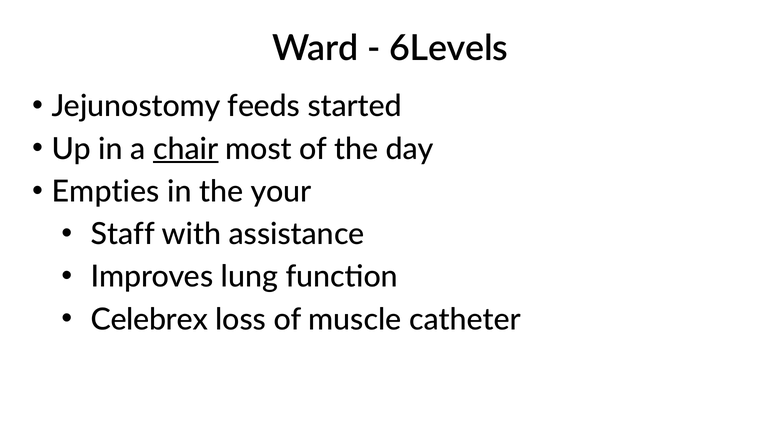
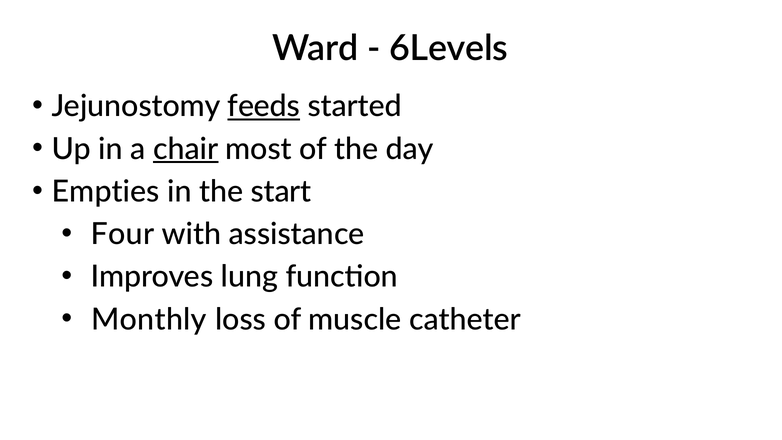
feeds underline: none -> present
your: your -> start
Staff: Staff -> Four
Celebrex: Celebrex -> Monthly
